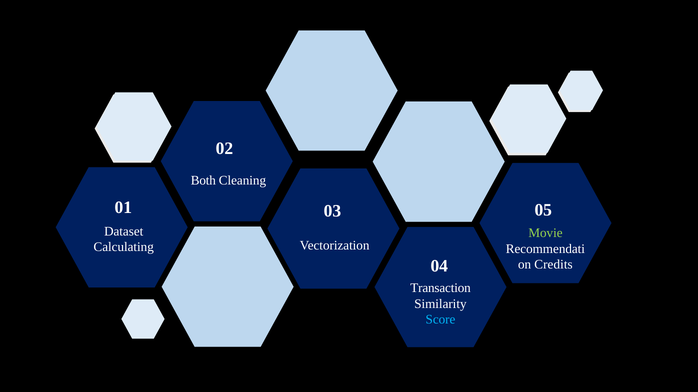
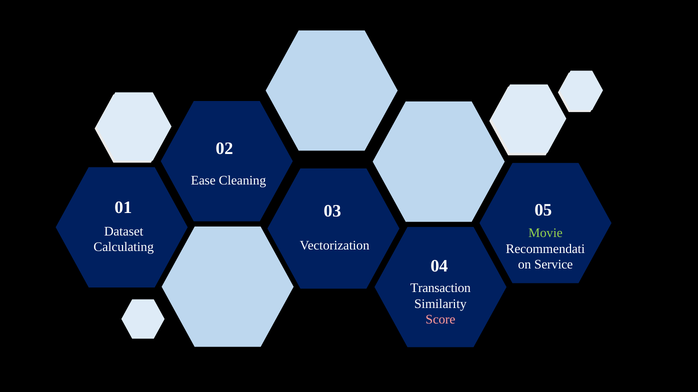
Both: Both -> Ease
Credits: Credits -> Service
Score colour: light blue -> pink
